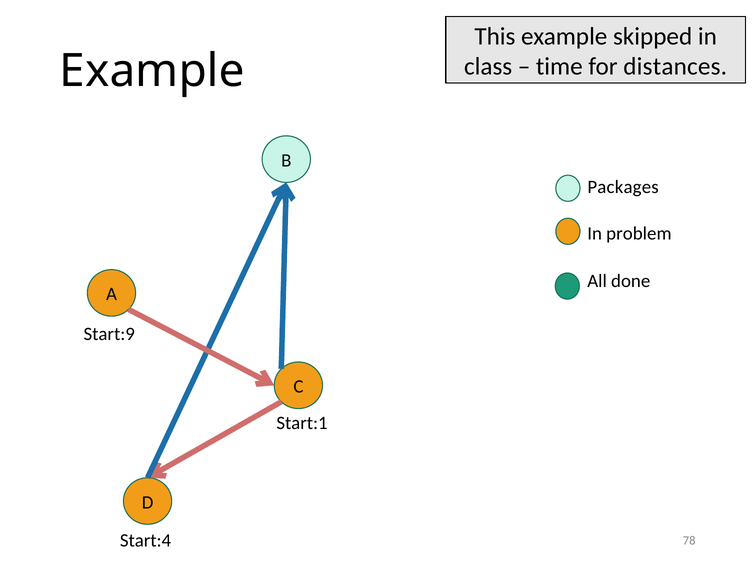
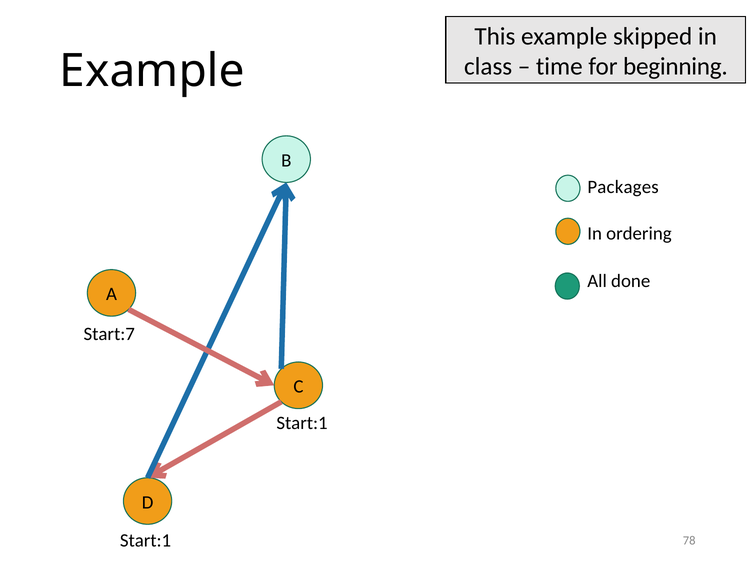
distances: distances -> beginning
problem: problem -> ordering
Start:9: Start:9 -> Start:7
Start:4 at (146, 541): Start:4 -> Start:1
